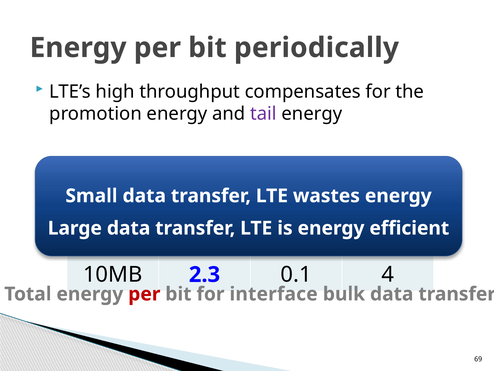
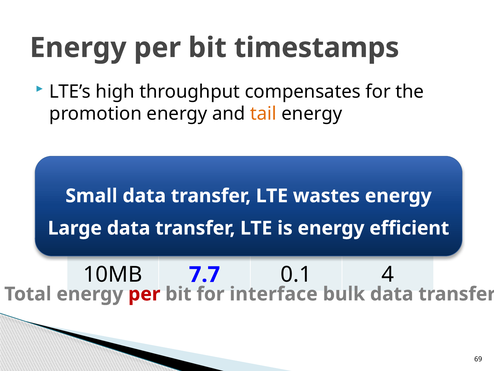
periodically: periodically -> timestamps
tail colour: purple -> orange
2.3: 2.3 -> 7.7
